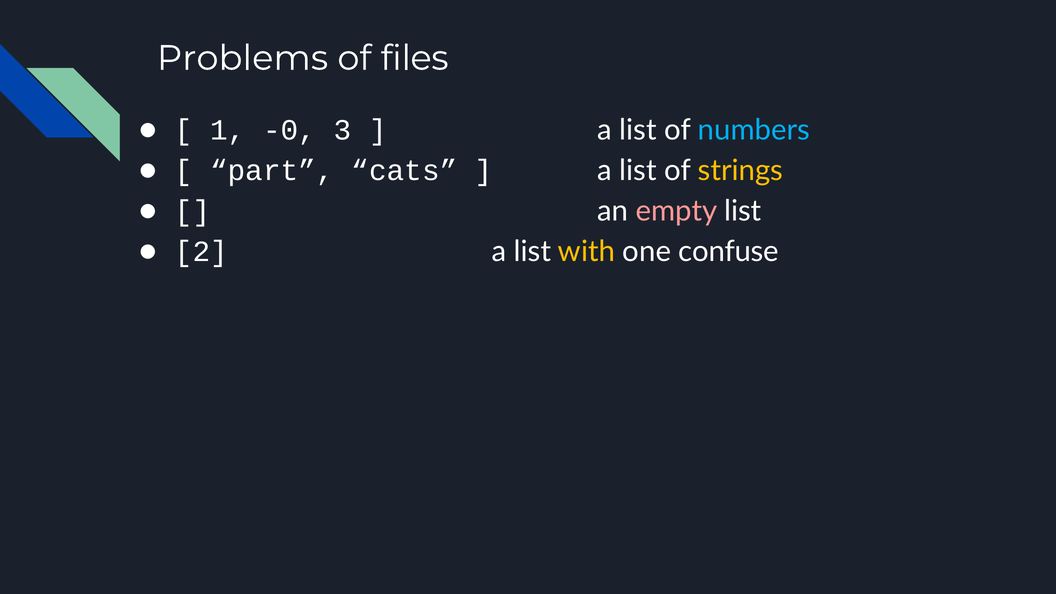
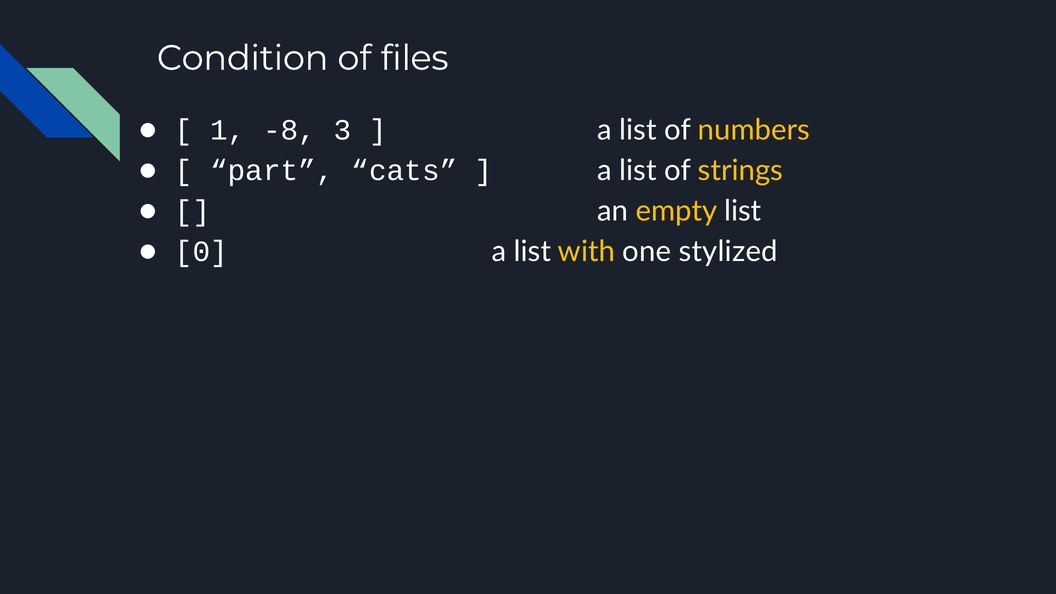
Problems: Problems -> Condition
-0: -0 -> -8
numbers colour: light blue -> yellow
empty colour: pink -> yellow
2: 2 -> 0
confuse: confuse -> stylized
